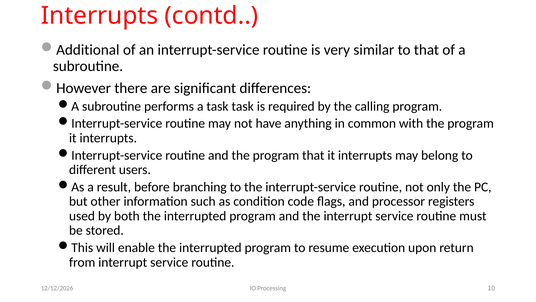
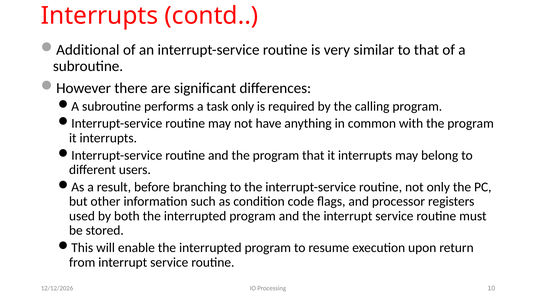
task task: task -> only
